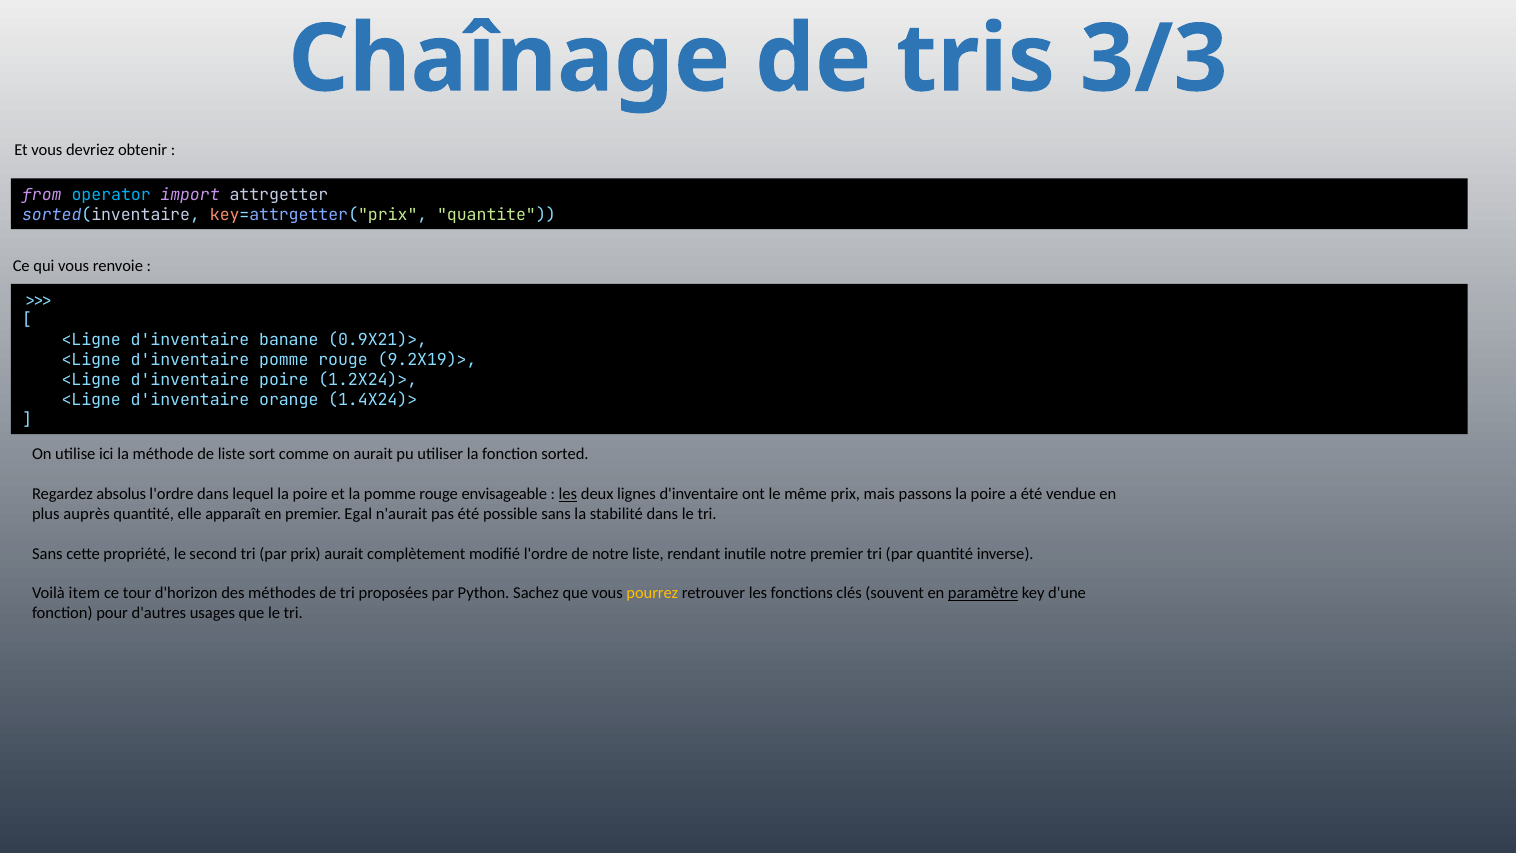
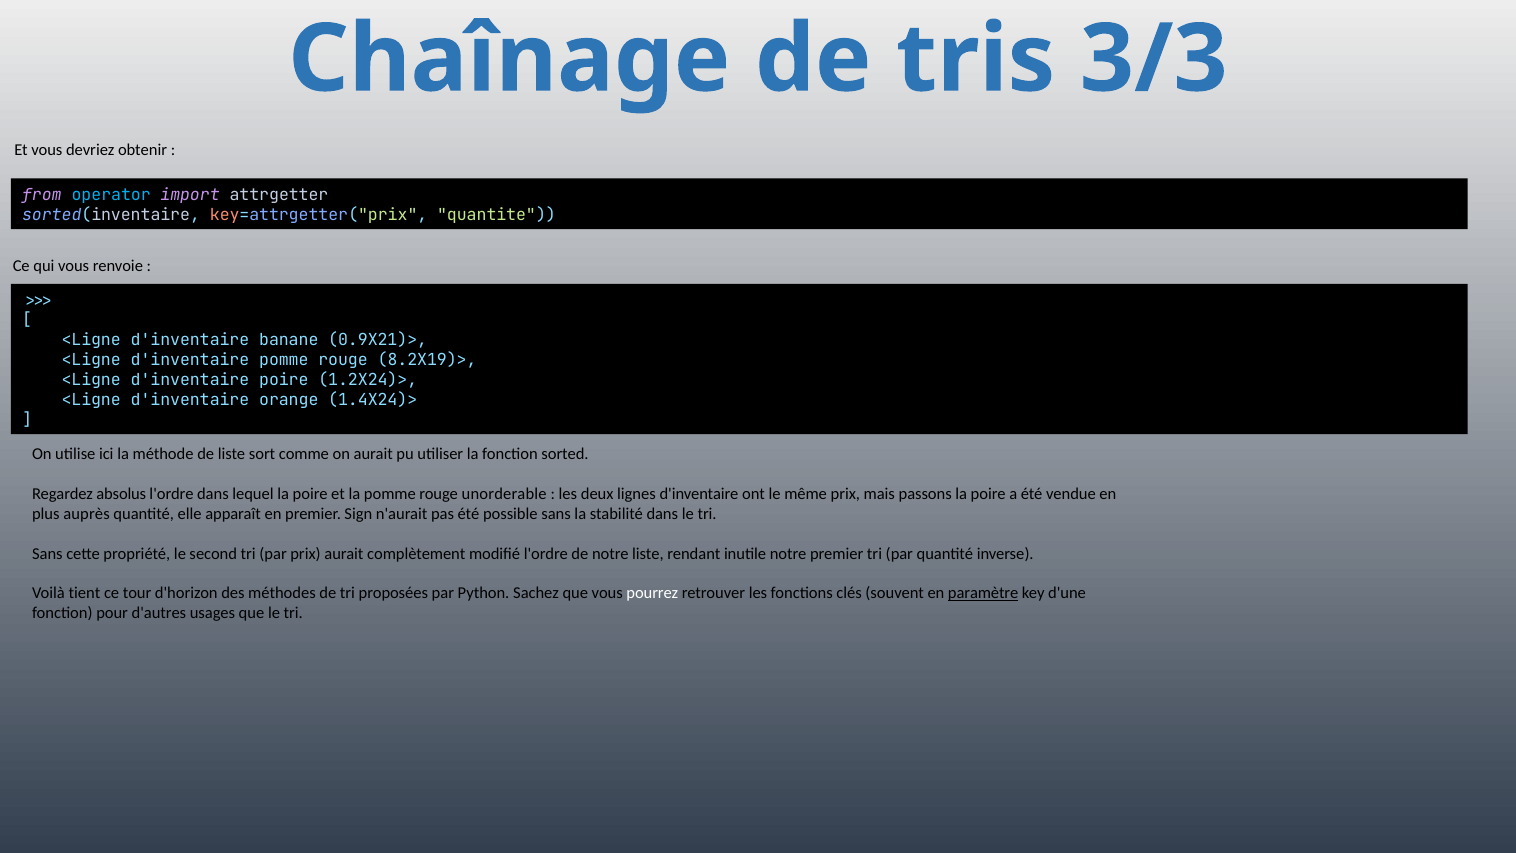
9.2X19)>: 9.2X19)> -> 8.2X19)>
envisageable: envisageable -> unorderable
les at (568, 494) underline: present -> none
Egal: Egal -> Sign
item: item -> tient
pourrez colour: yellow -> white
